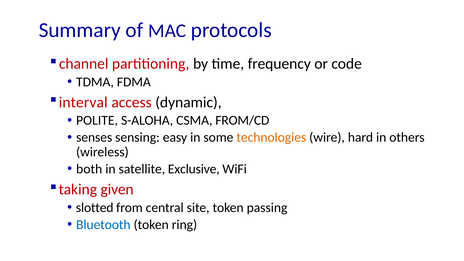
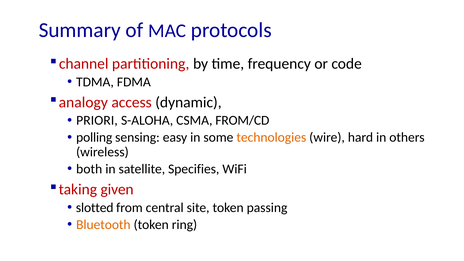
interval: interval -> analogy
POLITE: POLITE -> PRIORI
senses: senses -> polling
Exclusive: Exclusive -> Specifies
Bluetooth colour: blue -> orange
